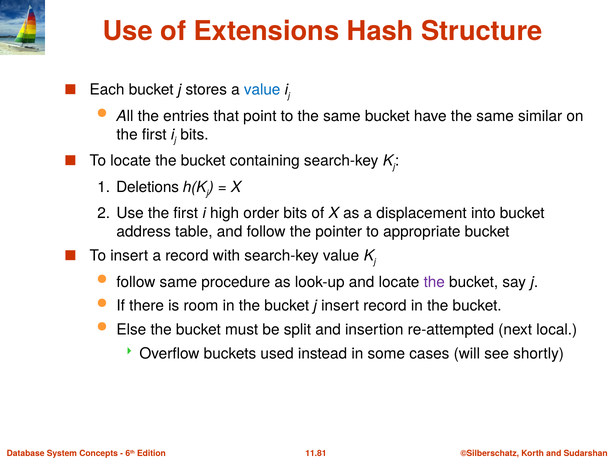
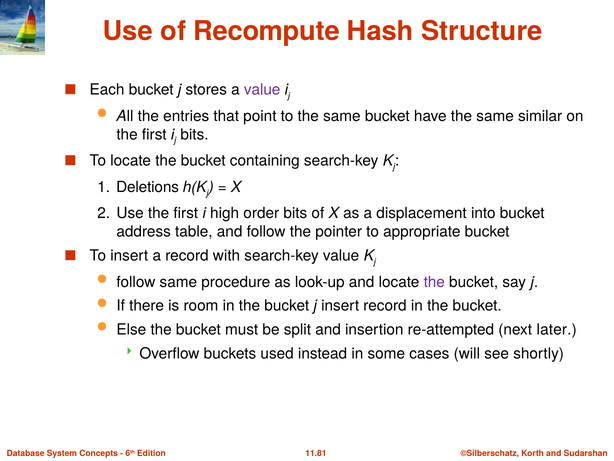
Extensions: Extensions -> Recompute
value at (262, 90) colour: blue -> purple
local: local -> later
